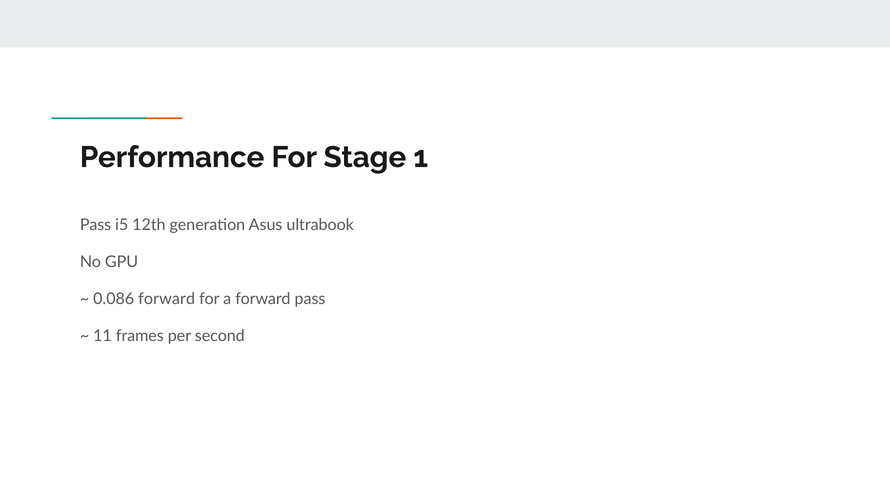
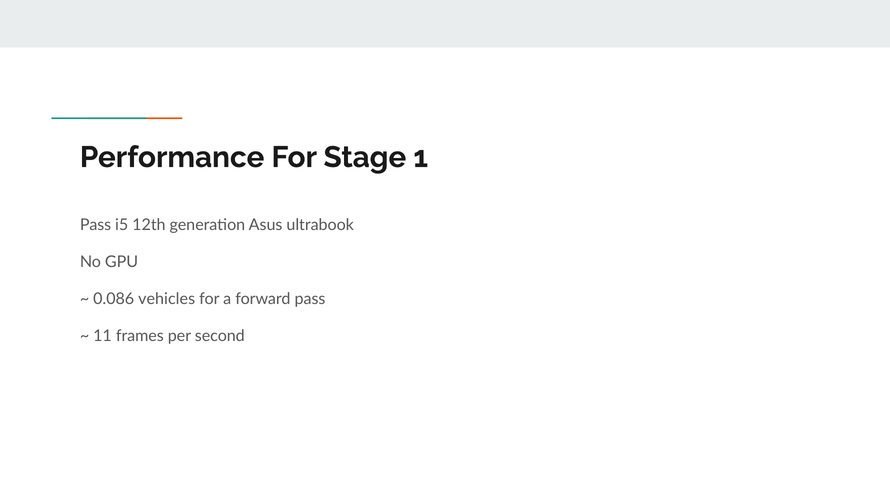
0.086 forward: forward -> vehicles
